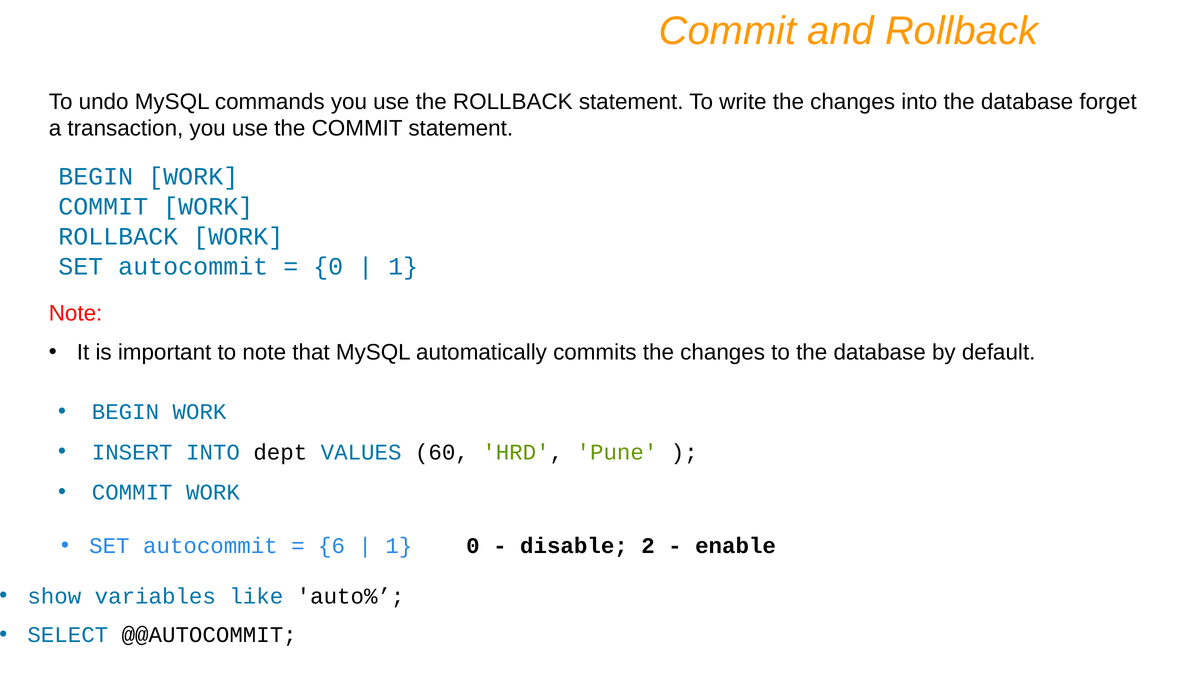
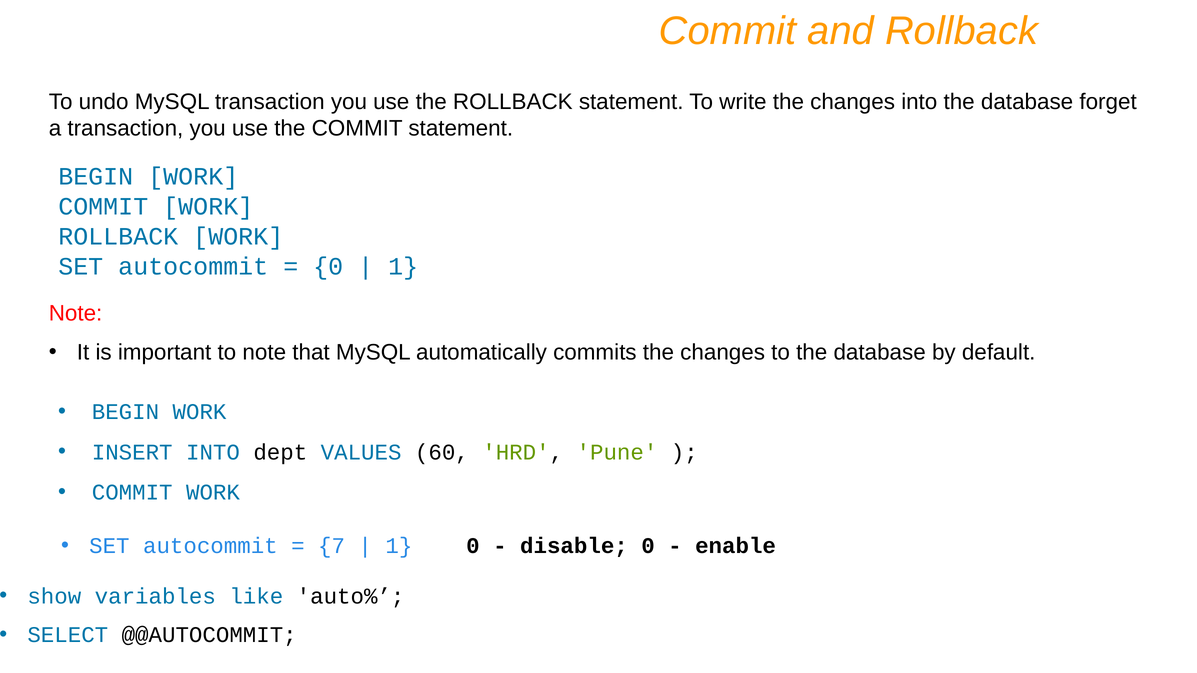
MySQL commands: commands -> transaction
6: 6 -> 7
disable 2: 2 -> 0
